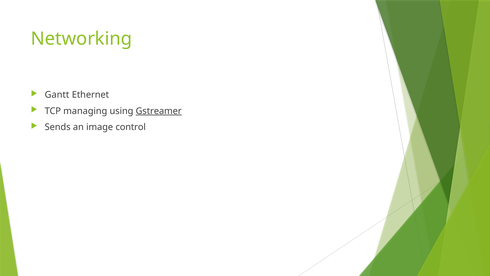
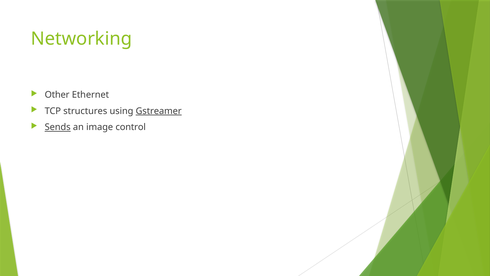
Gantt: Gantt -> Other
managing: managing -> structures
Sends underline: none -> present
